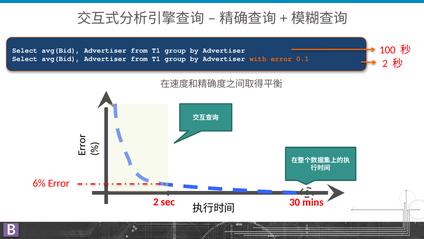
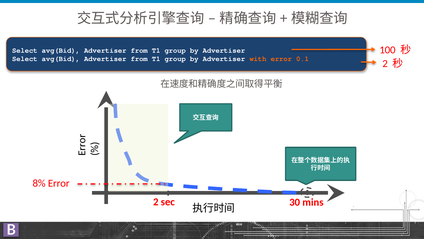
6%: 6% -> 8%
